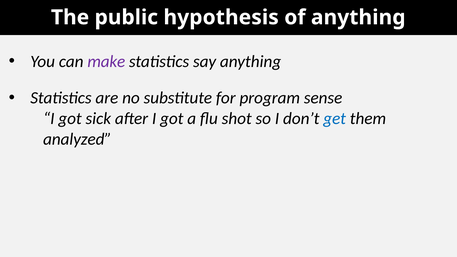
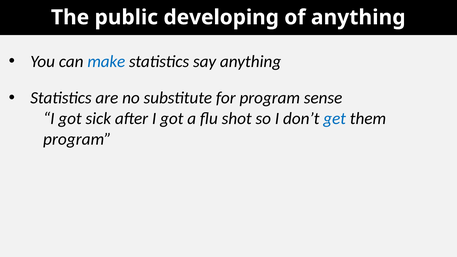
hypothesis: hypothesis -> developing
make colour: purple -> blue
analyzed at (77, 139): analyzed -> program
